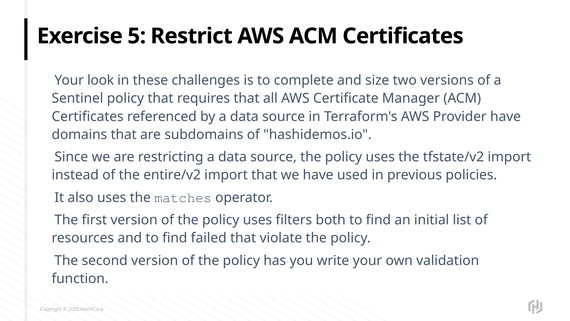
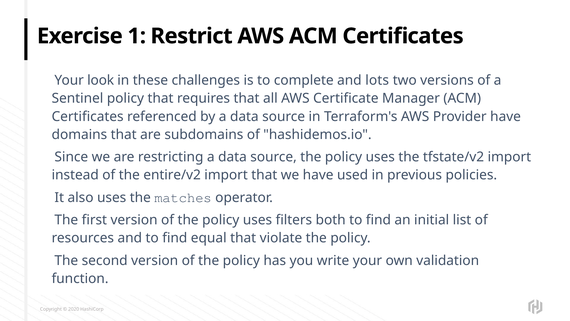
5: 5 -> 1
size: size -> lots
failed: failed -> equal
